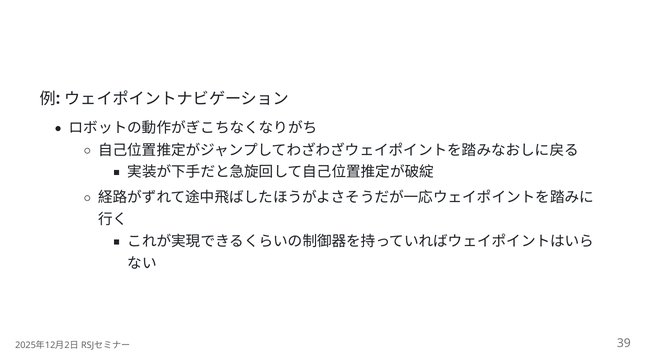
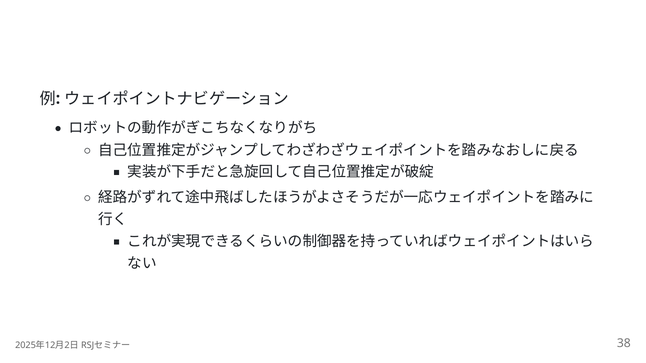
39: 39 -> 38
